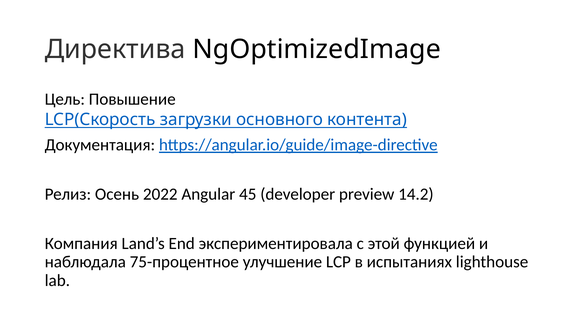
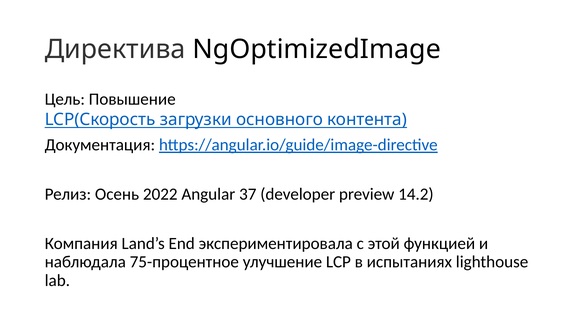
45: 45 -> 37
